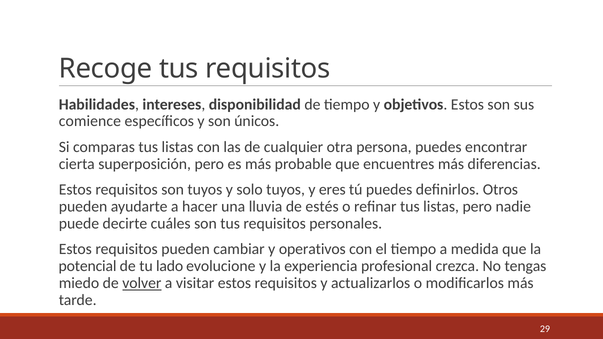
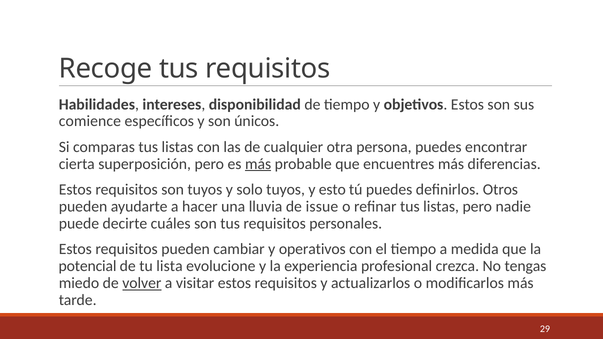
más at (258, 164) underline: none -> present
eres: eres -> esto
estés: estés -> issue
lado: lado -> lista
